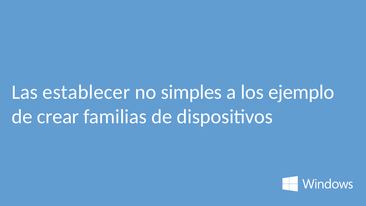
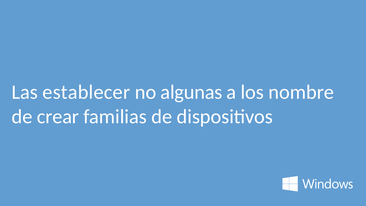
simples: simples -> algunas
ejemplo: ejemplo -> nombre
